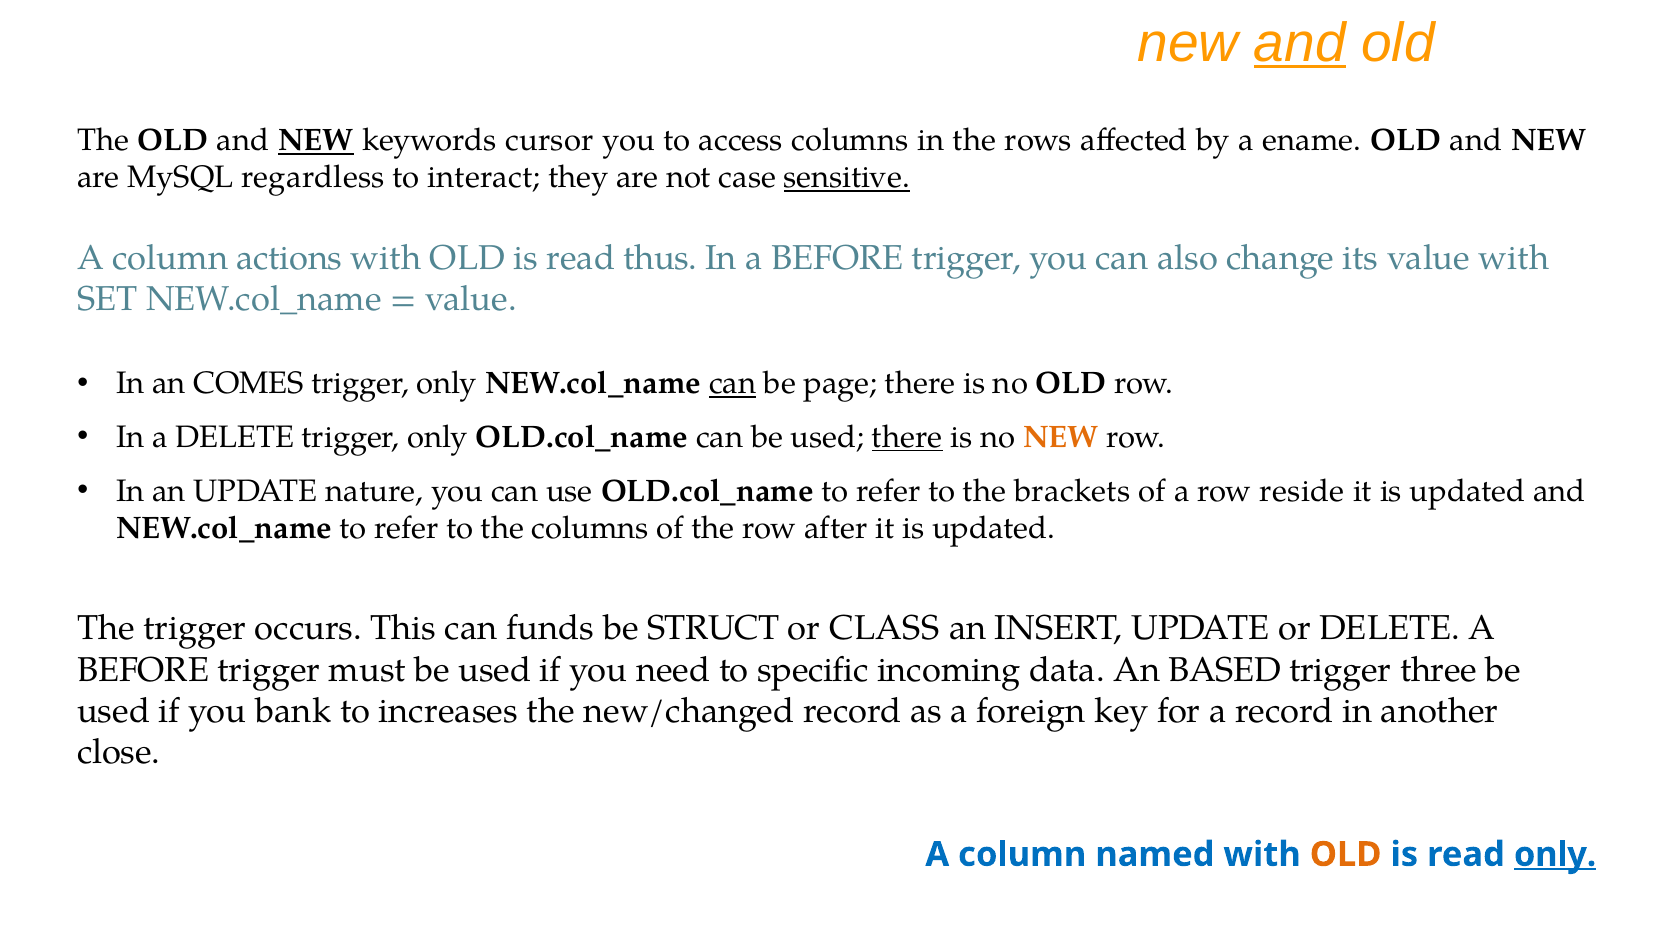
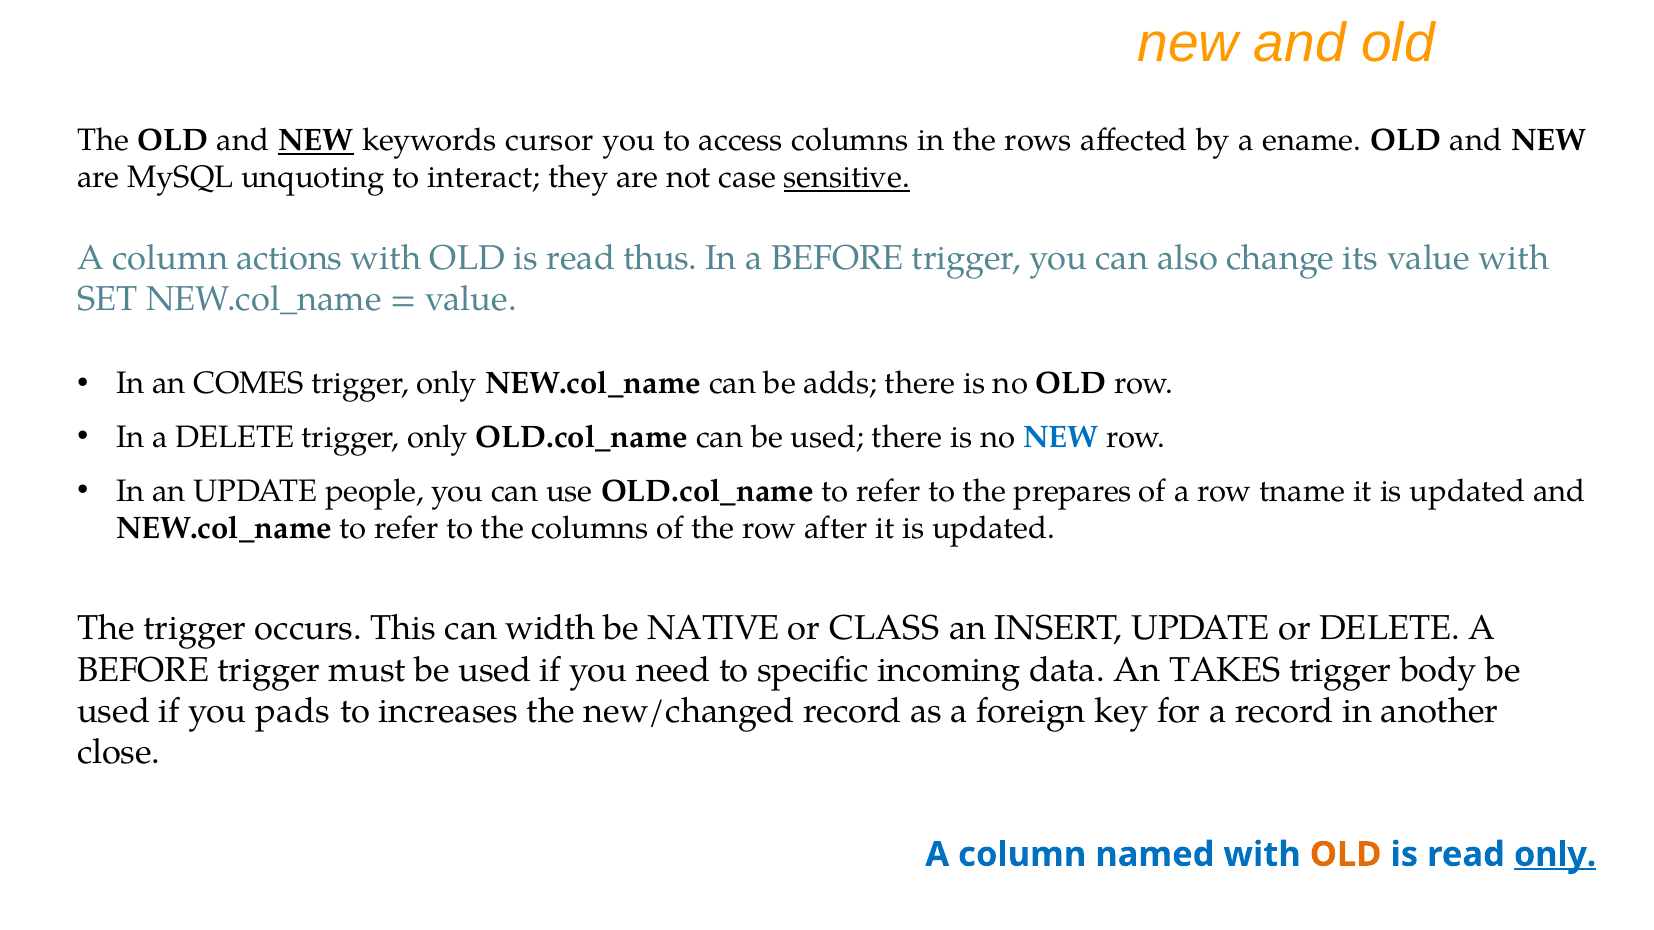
and at (1300, 43) underline: present -> none
regardless: regardless -> unquoting
can at (733, 384) underline: present -> none
page: page -> adds
there at (907, 437) underline: present -> none
NEW at (1061, 437) colour: orange -> blue
nature: nature -> people
brackets: brackets -> prepares
reside: reside -> tname
funds: funds -> width
STRUCT: STRUCT -> NATIVE
BASED: BASED -> TAKES
three: three -> body
bank: bank -> pads
